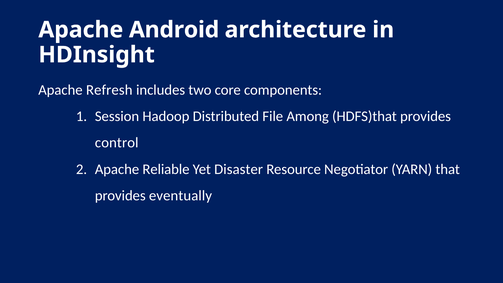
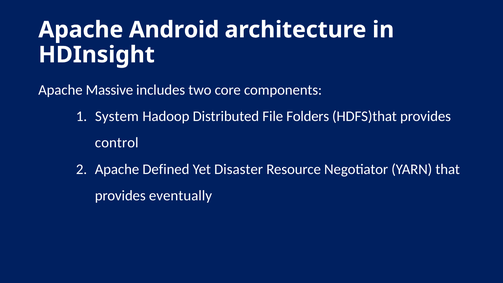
Refresh: Refresh -> Massive
Session: Session -> System
Among: Among -> Folders
Reliable: Reliable -> Defined
